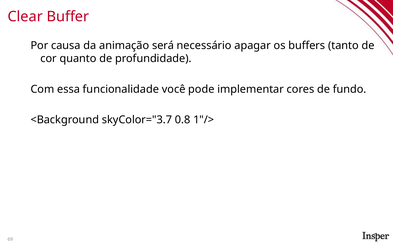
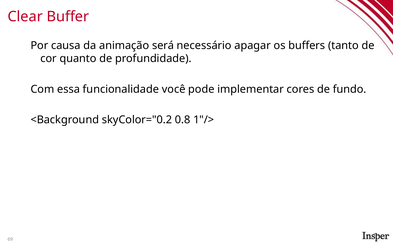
skyColor="3.7: skyColor="3.7 -> skyColor="0.2
